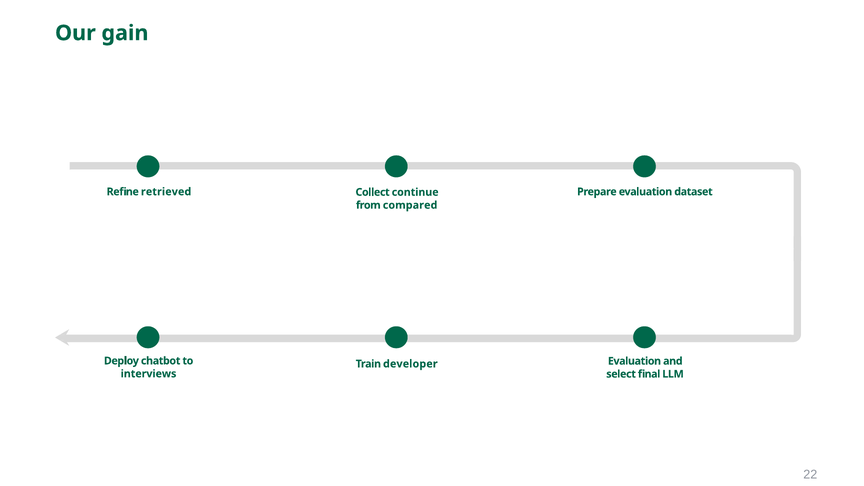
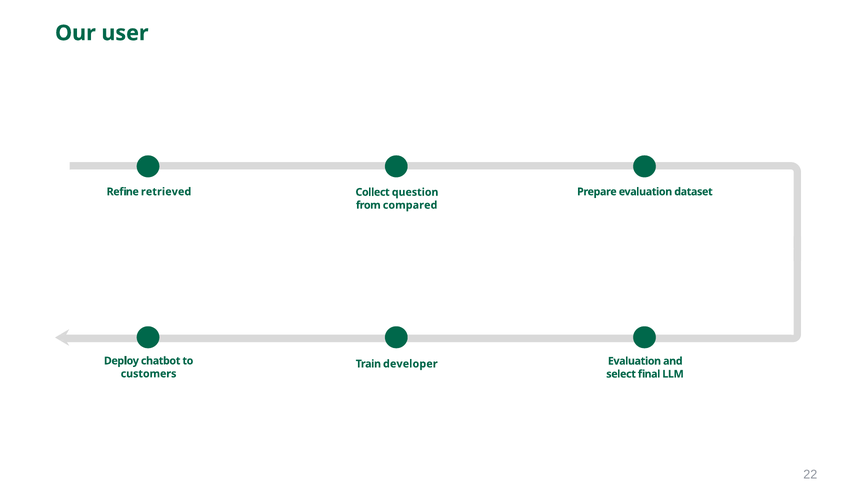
gain: gain -> user
continue: continue -> question
interviews: interviews -> customers
